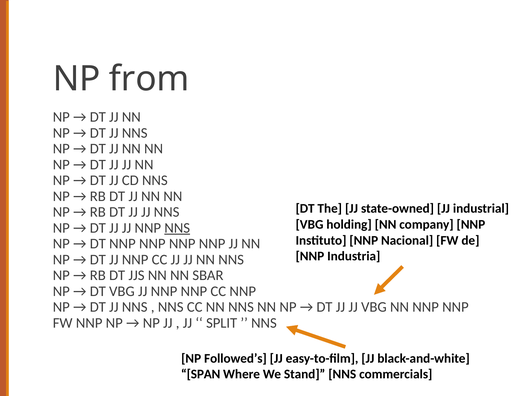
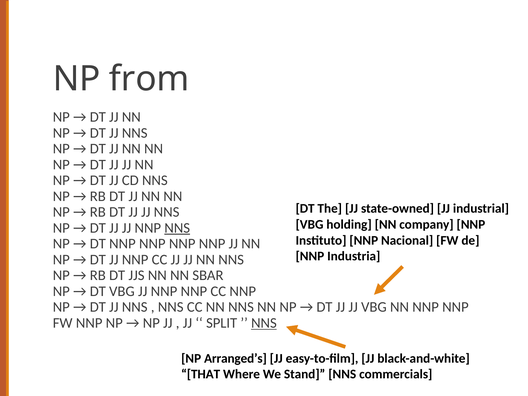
NNS at (264, 323) underline: none -> present
Followed’s: Followed’s -> Arranged’s
SPAN: SPAN -> THAT
